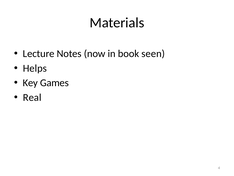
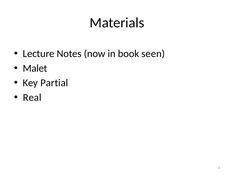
Helps: Helps -> Malet
Games: Games -> Partial
